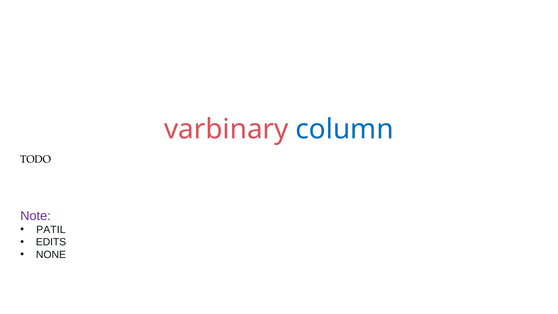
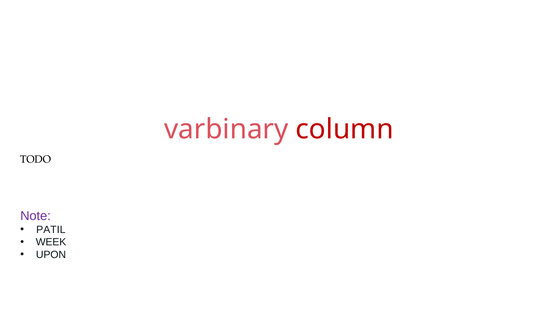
column colour: blue -> red
EDITS: EDITS -> WEEK
NONE: NONE -> UPON
